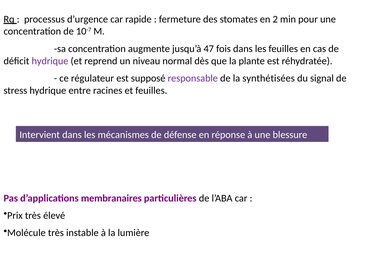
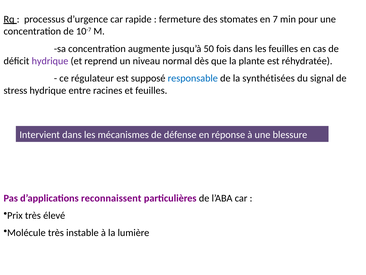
2: 2 -> 7
47: 47 -> 50
responsable colour: purple -> blue
membranaires: membranaires -> reconnaissent
